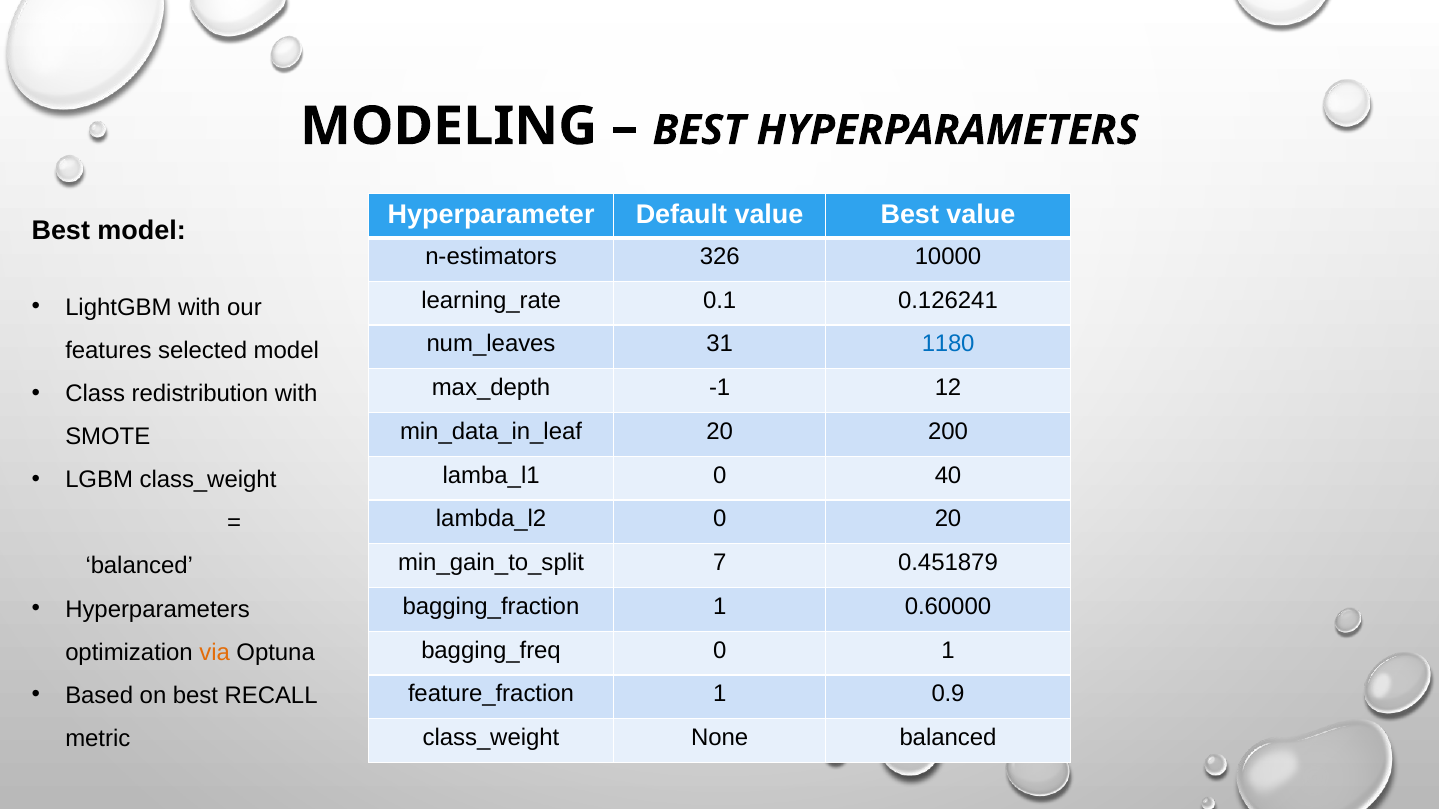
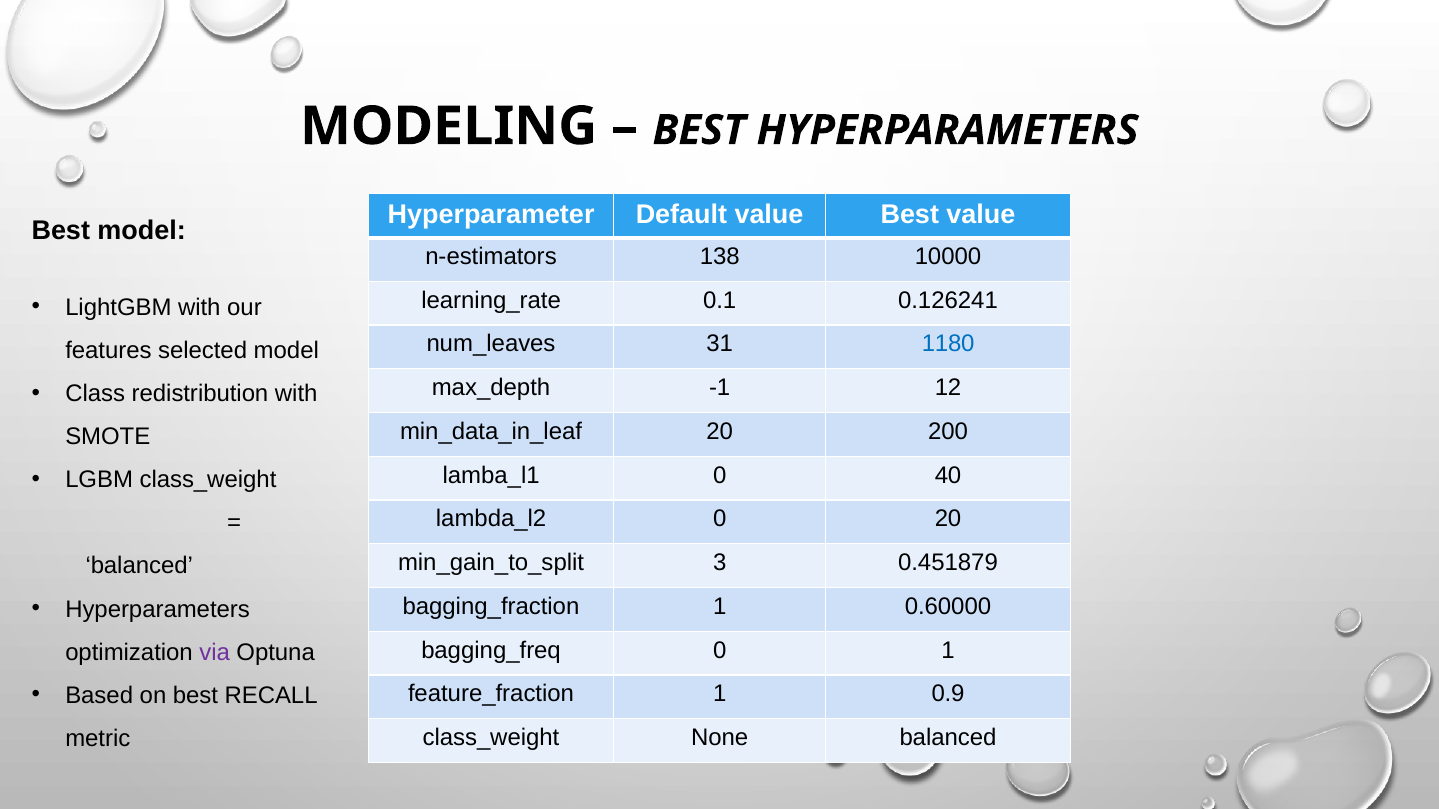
326: 326 -> 138
7: 7 -> 3
via colour: orange -> purple
